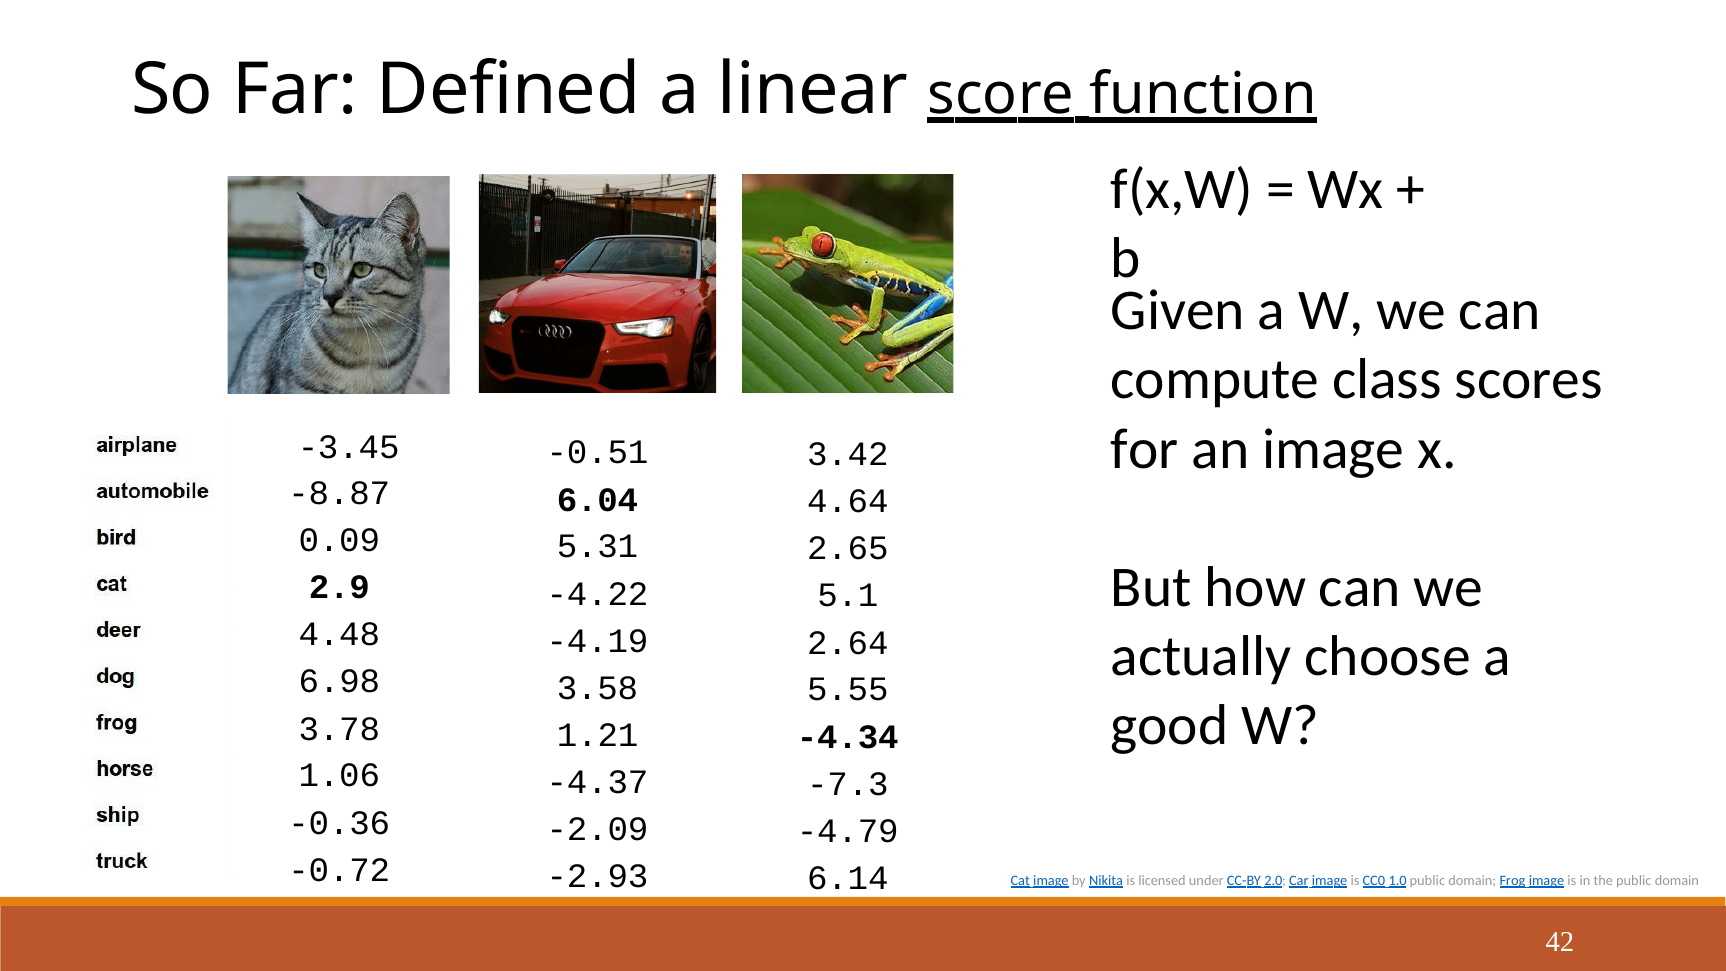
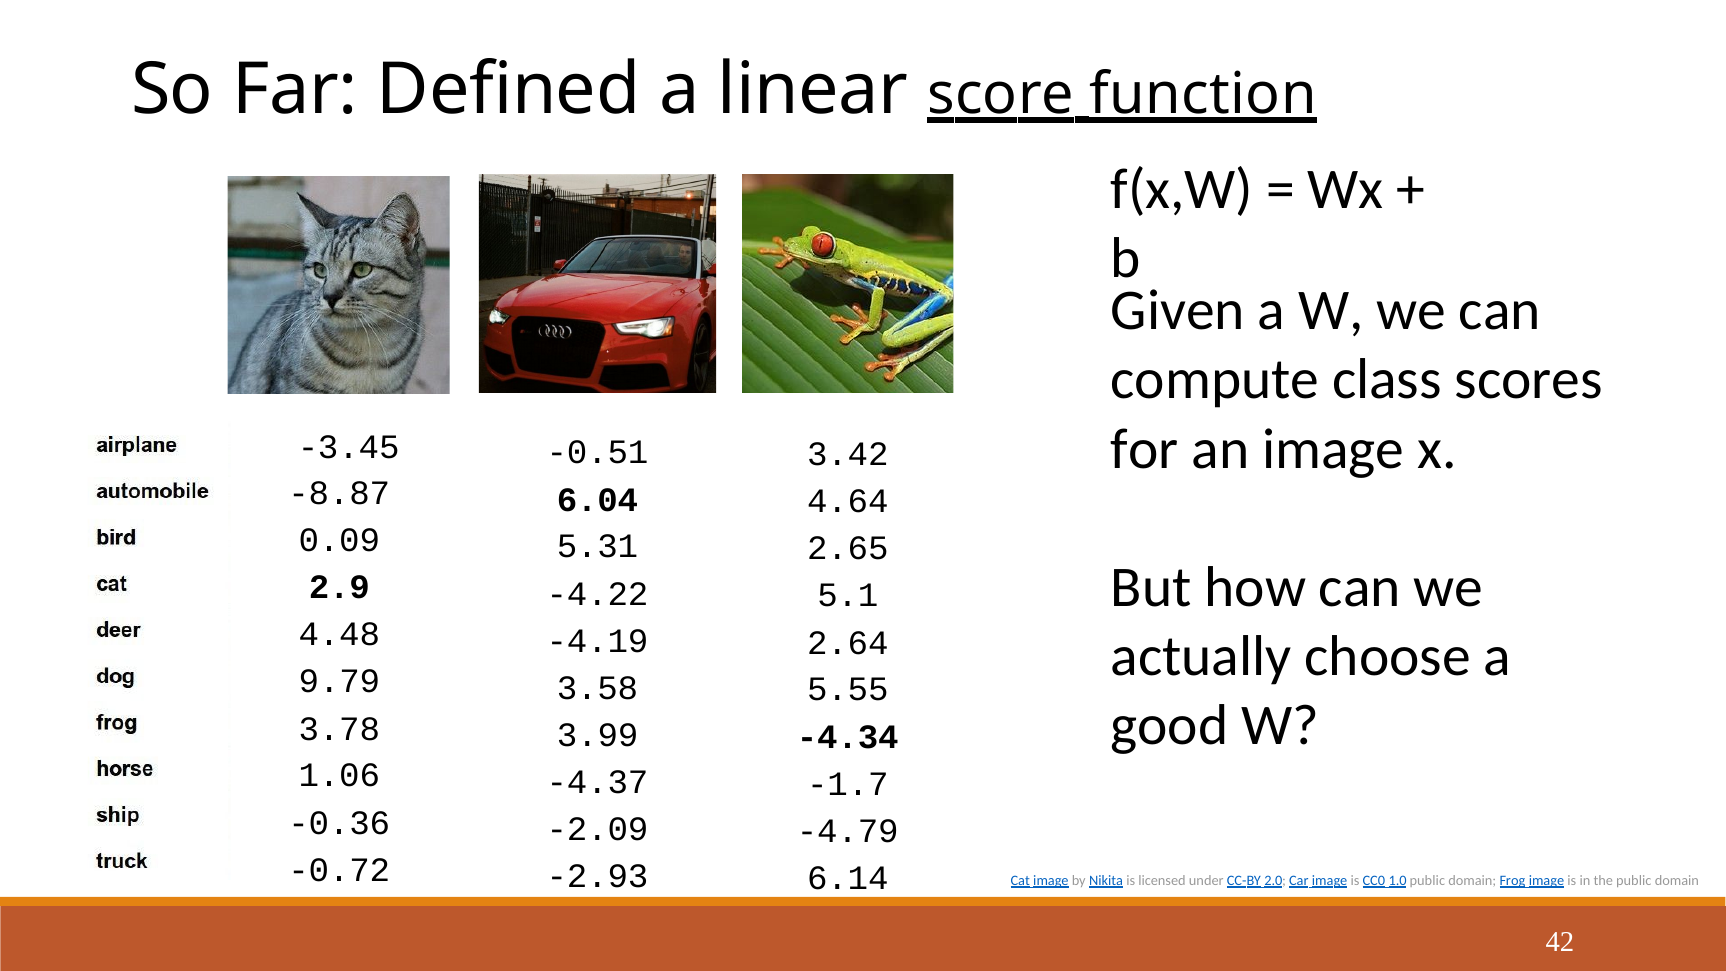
6.98: 6.98 -> 9.79
1.21: 1.21 -> 3.99
-7.3: -7.3 -> -1.7
